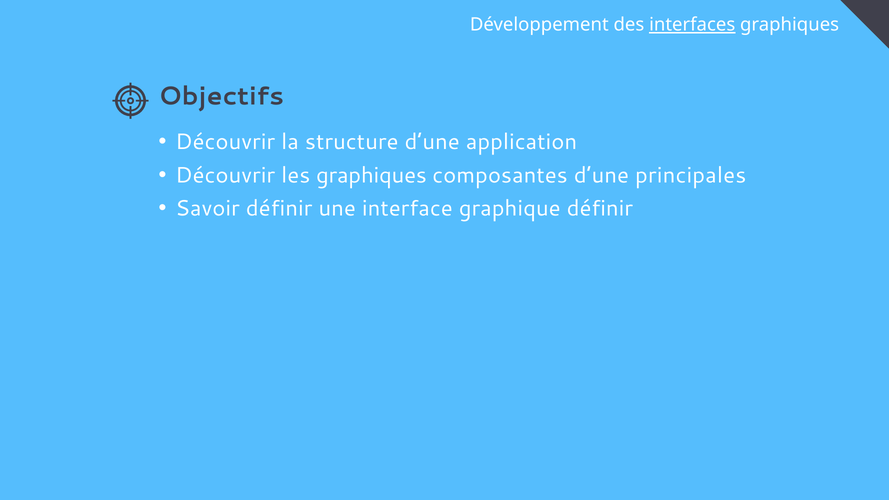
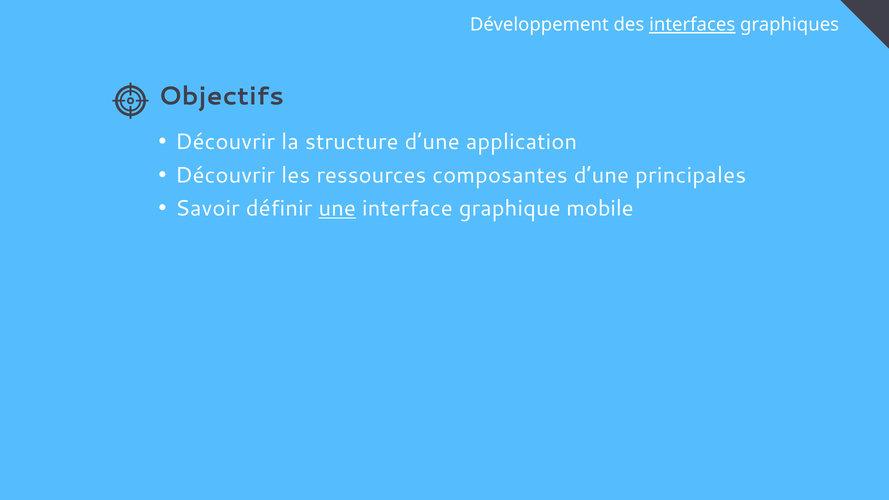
les graphiques: graphiques -> ressources
une underline: none -> present
graphique définir: définir -> mobile
